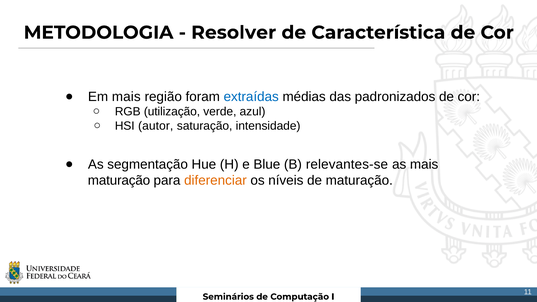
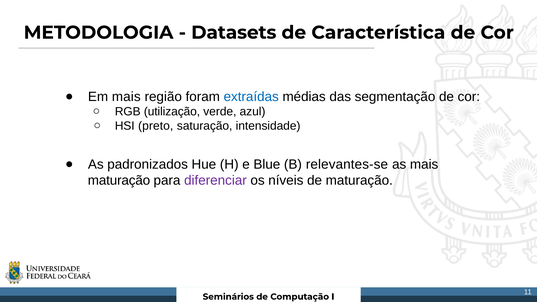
Resolver: Resolver -> Datasets
padronizados: padronizados -> segmentação
autor: autor -> preto
segmentação: segmentação -> padronizados
diferenciar colour: orange -> purple
